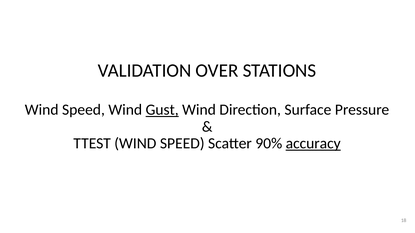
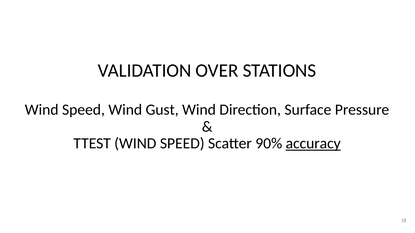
Gust underline: present -> none
